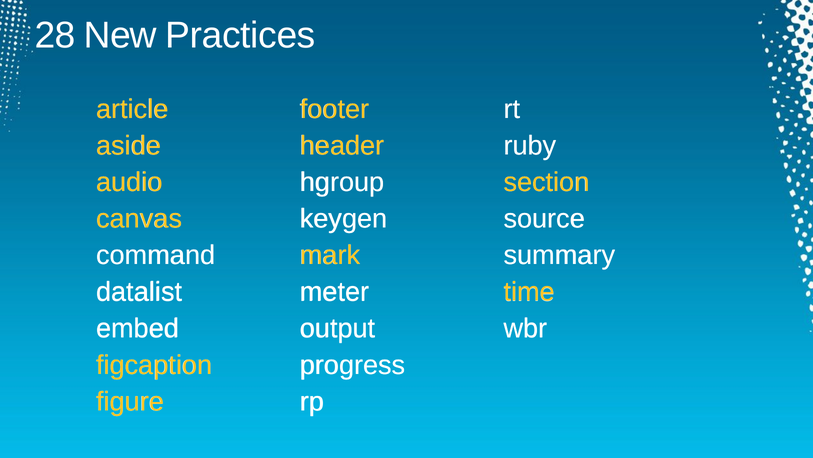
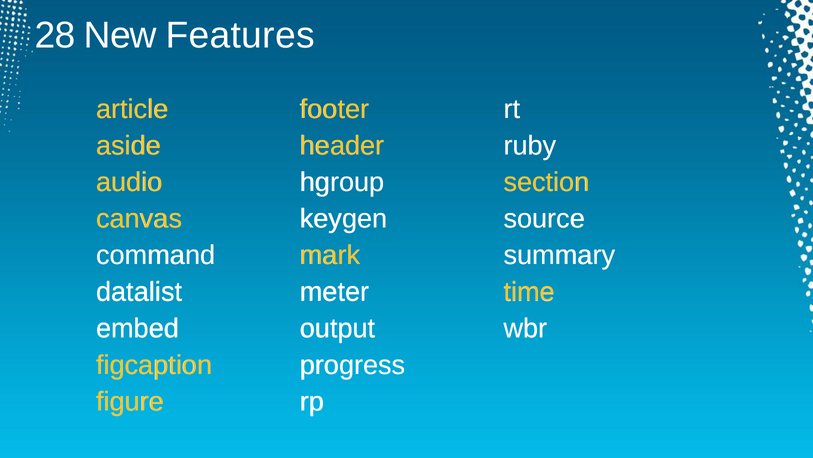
Practices: Practices -> Features
